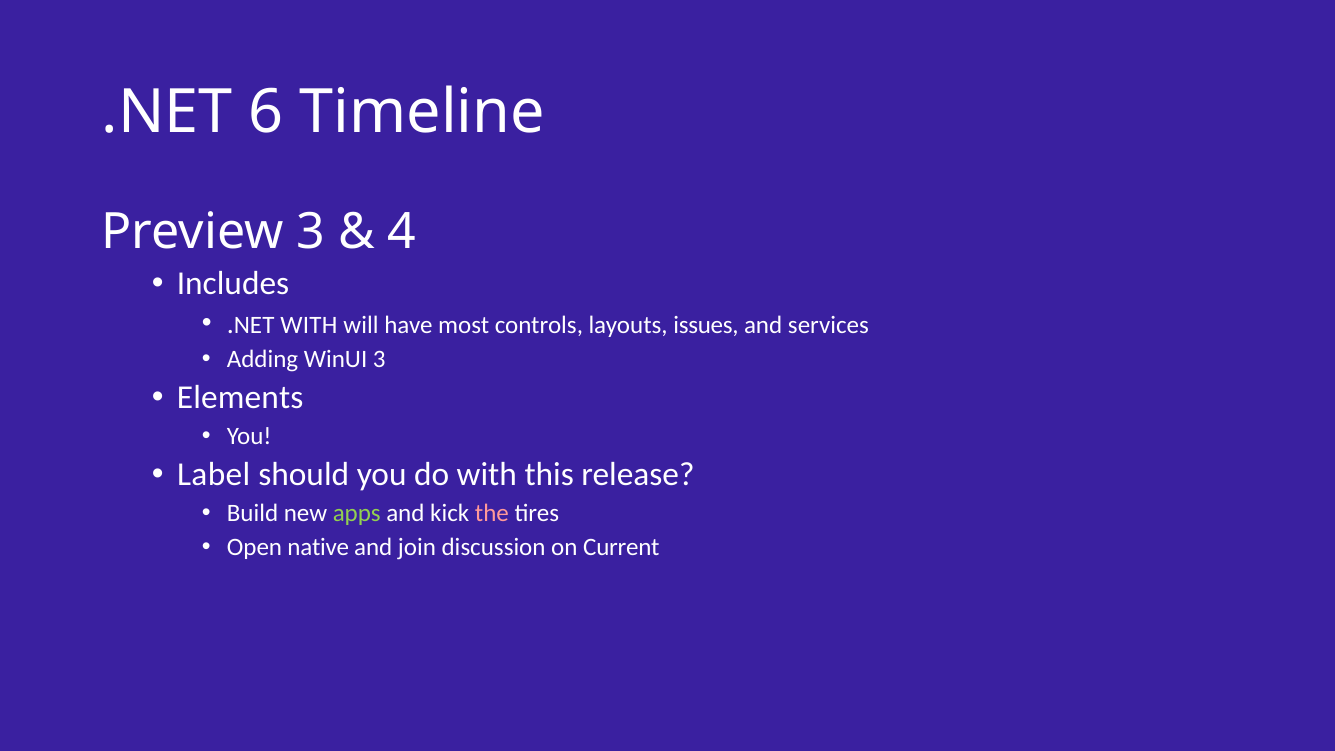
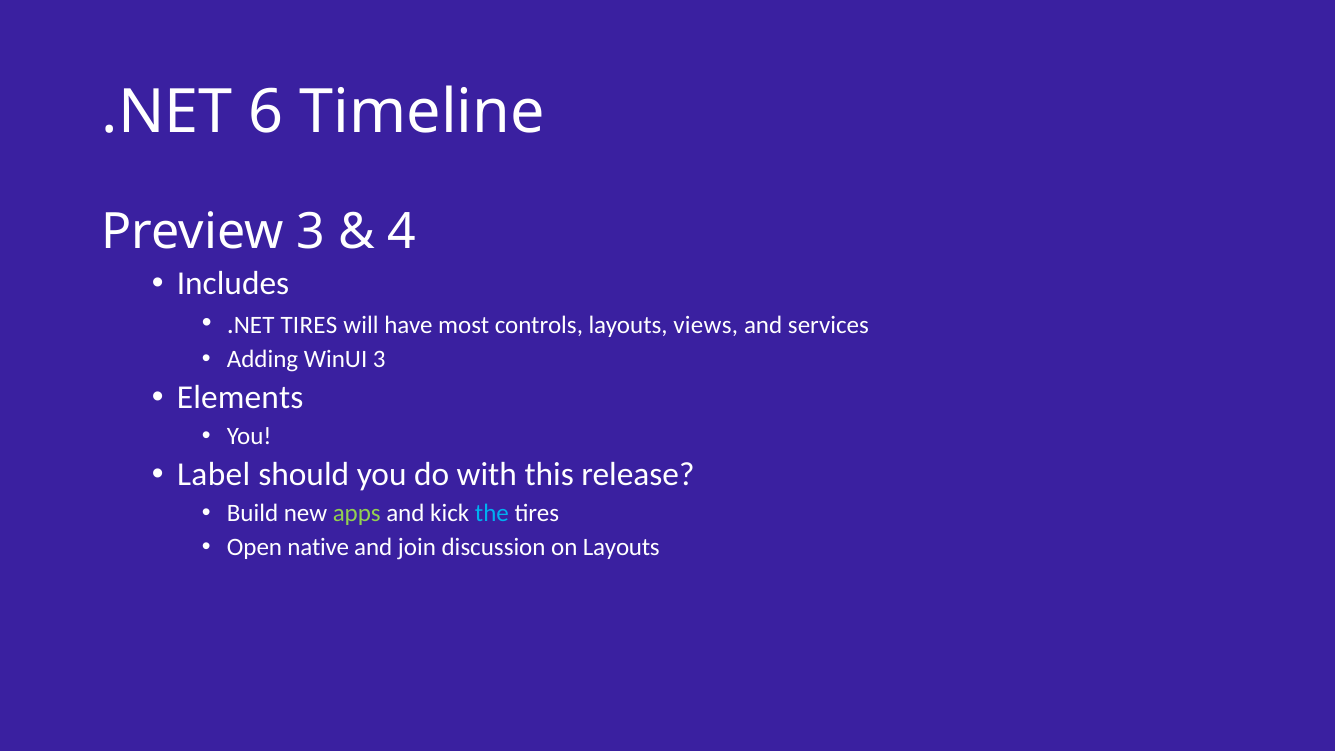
.NET WITH: WITH -> TIRES
issues: issues -> views
the colour: pink -> light blue
on Current: Current -> Layouts
